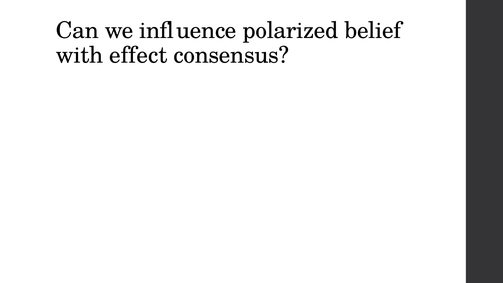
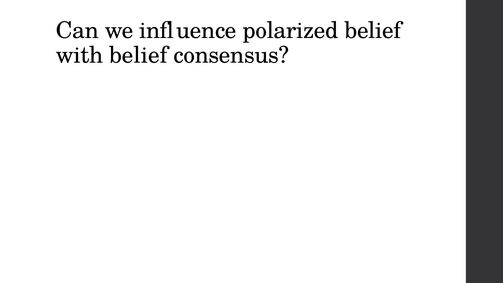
with effect: effect -> belief
